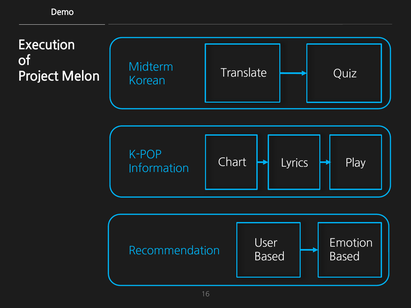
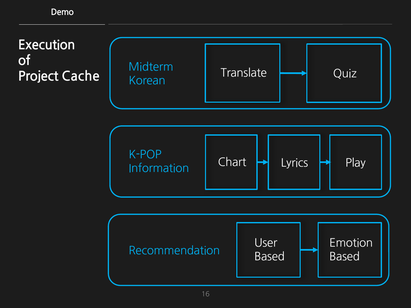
Melon: Melon -> Cache
